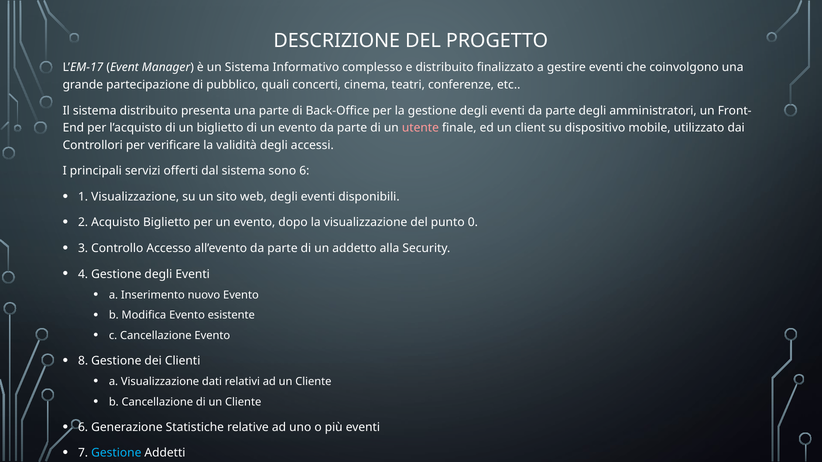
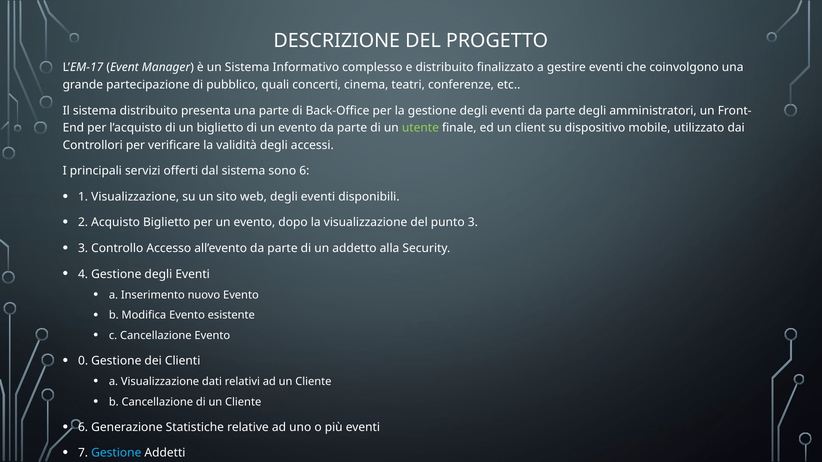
utente colour: pink -> light green
punto 0: 0 -> 3
8: 8 -> 0
